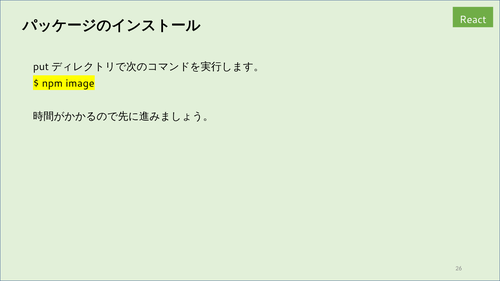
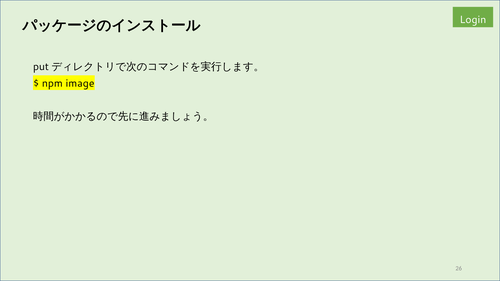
React: React -> Login
